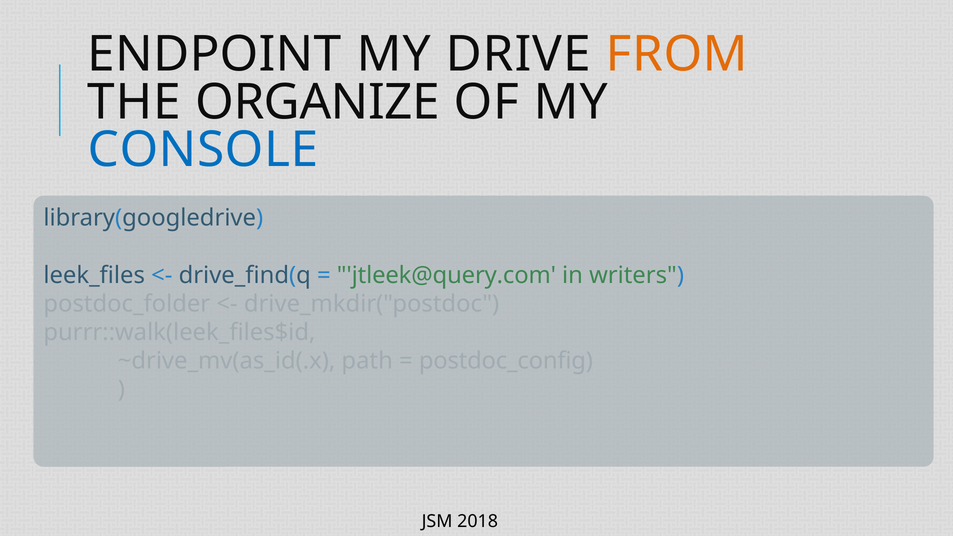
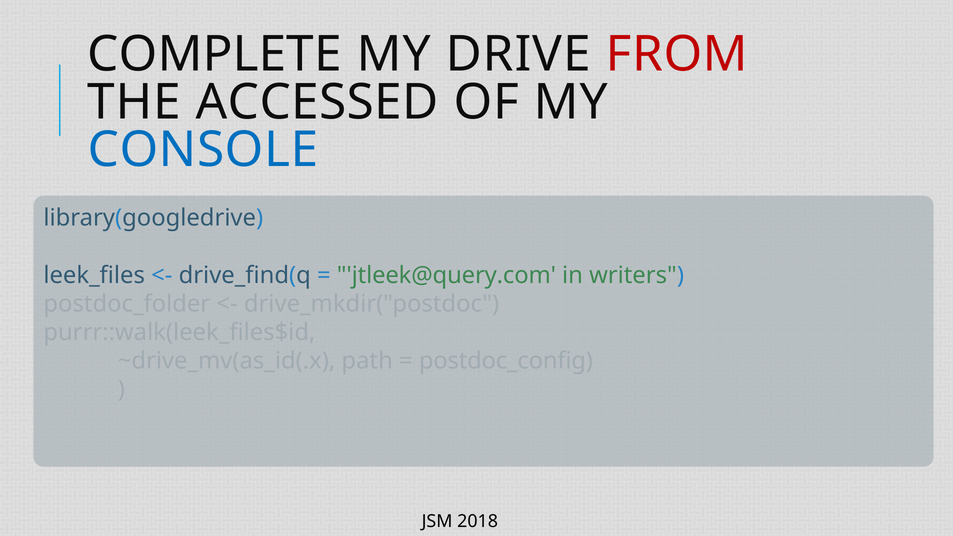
ENDPOINT: ENDPOINT -> COMPLETE
FROM colour: orange -> red
ORGANIZE: ORGANIZE -> ACCESSED
